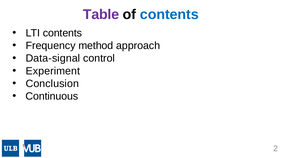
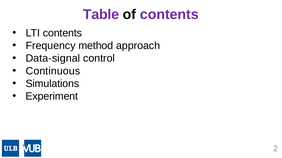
contents at (169, 15) colour: blue -> purple
Experiment: Experiment -> Continuous
Conclusion: Conclusion -> Simulations
Continuous: Continuous -> Experiment
